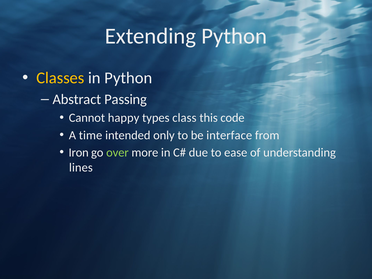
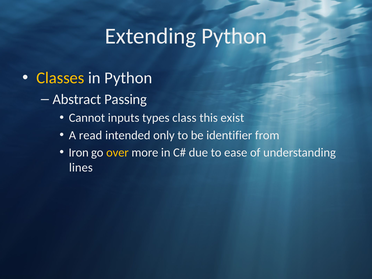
happy: happy -> inputs
code: code -> exist
time: time -> read
interface: interface -> identifier
over colour: light green -> yellow
